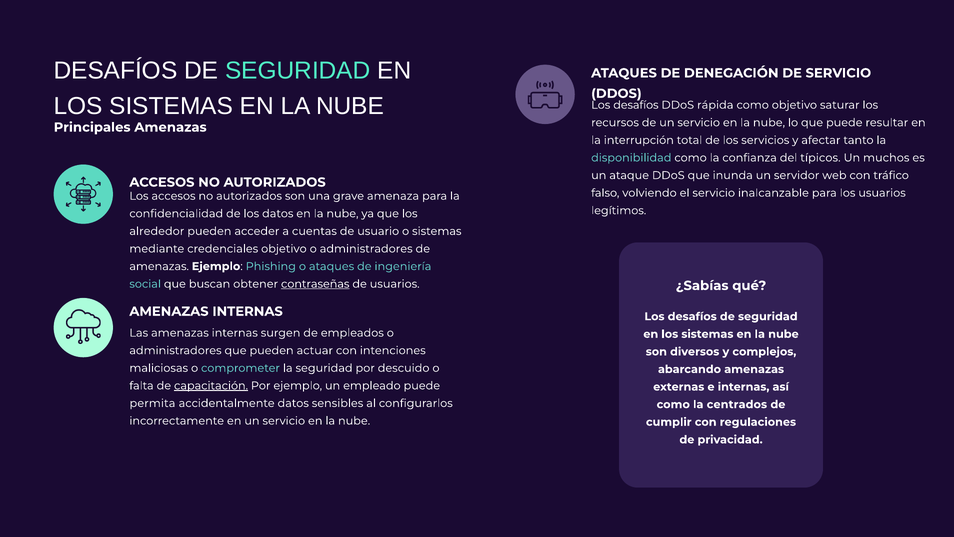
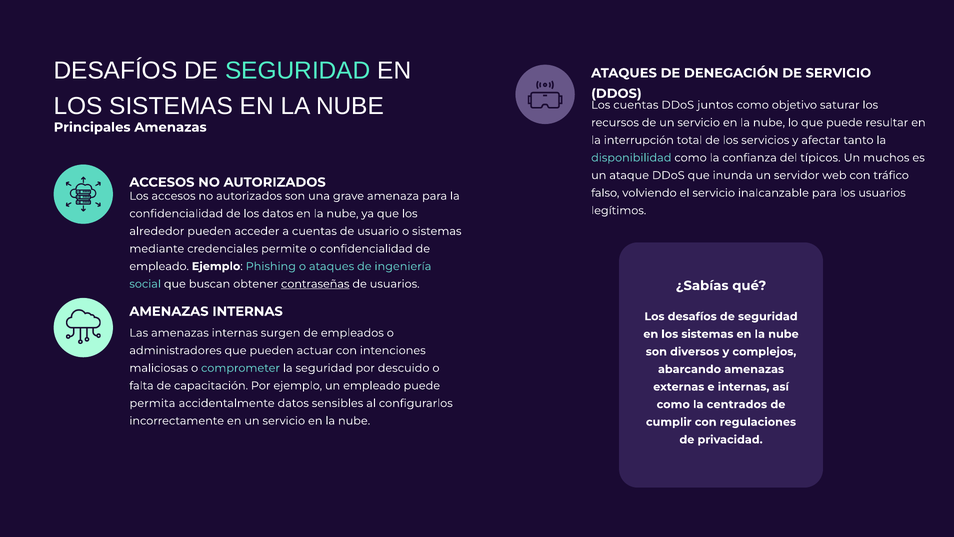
desafíos at (636, 105): desafíos -> cuentas
rápida: rápida -> juntos
credenciales objetivo: objetivo -> permite
administradores at (366, 249): administradores -> confidencialidad
amenazas at (159, 266): amenazas -> empleado
capacitación underline: present -> none
